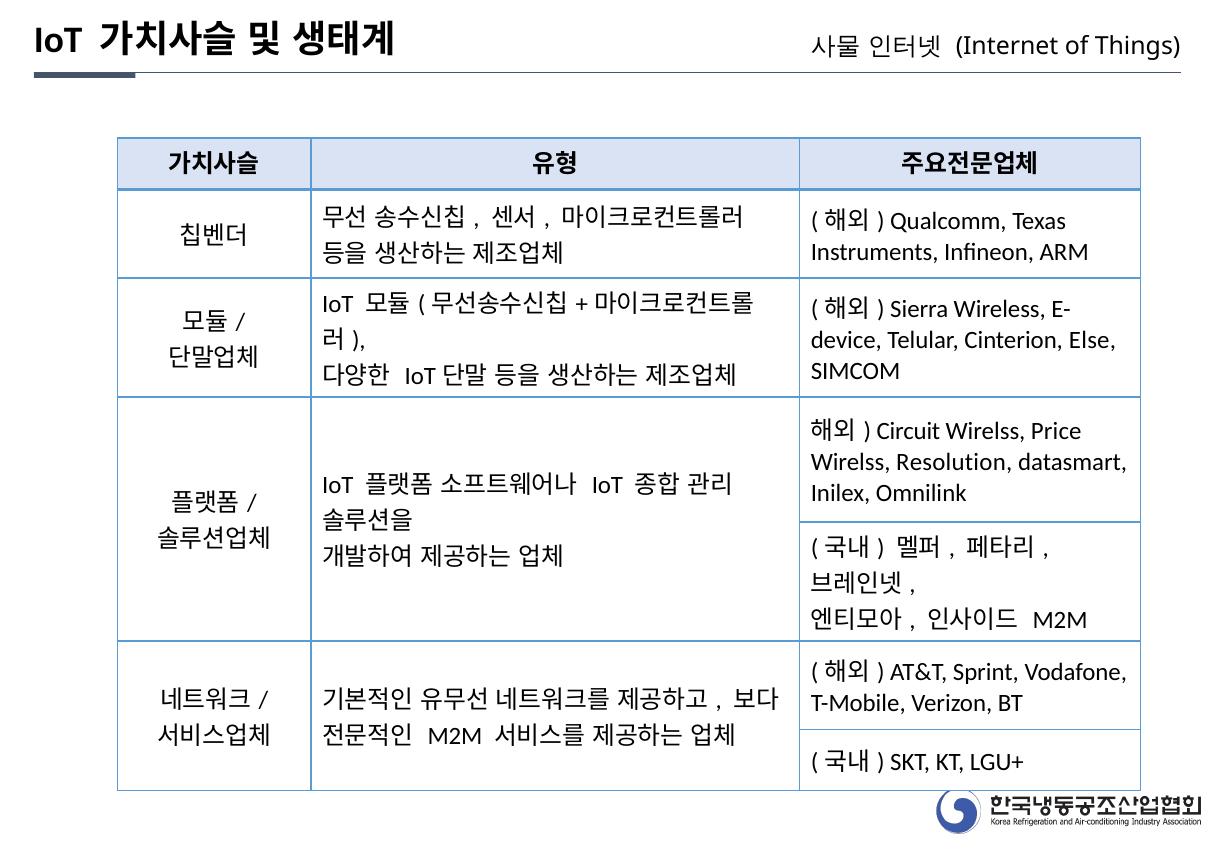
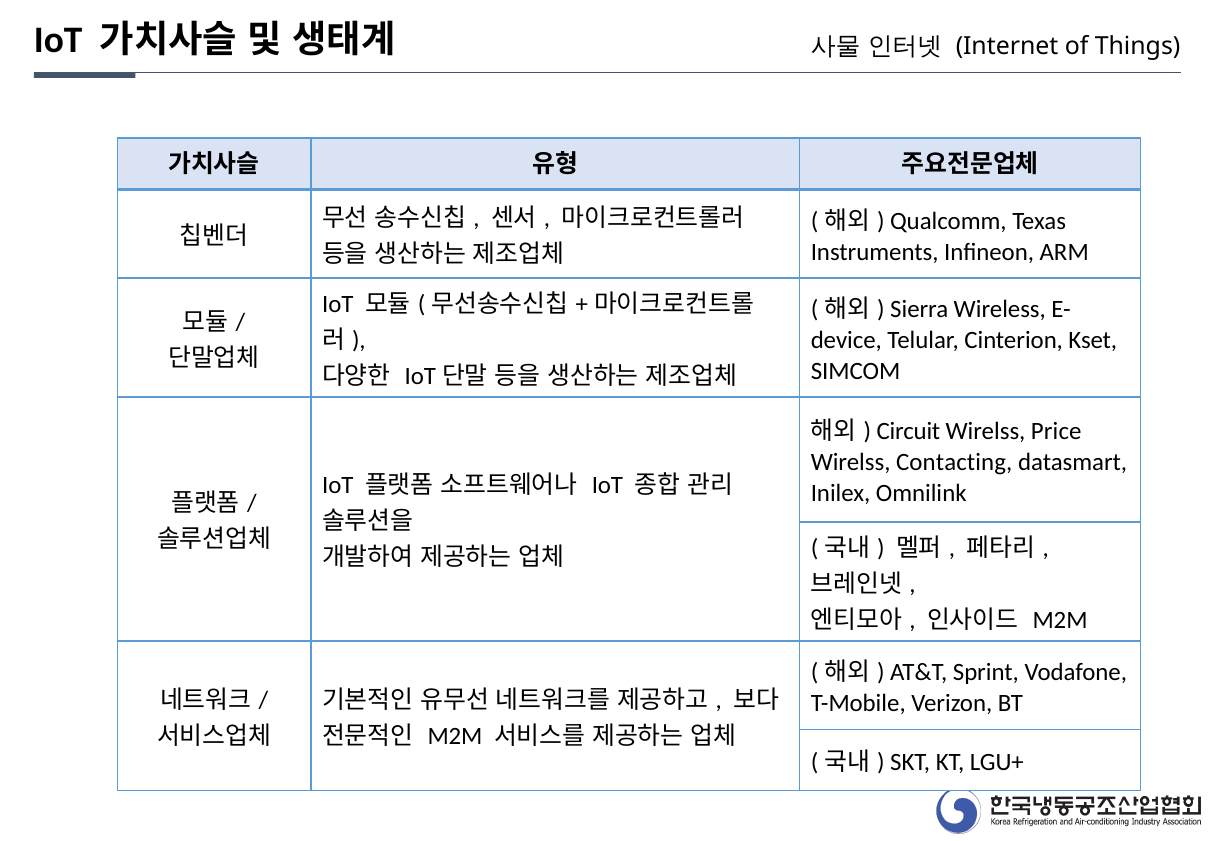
Else: Else -> Kset
Resolution: Resolution -> Contacting
